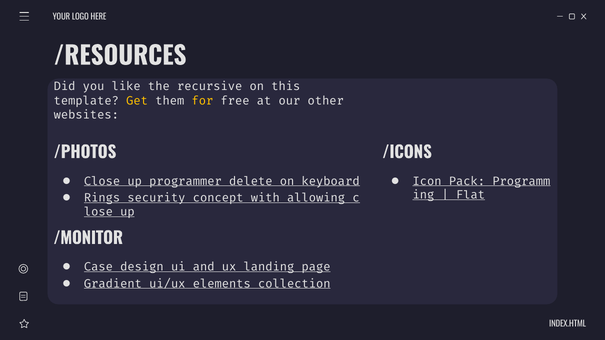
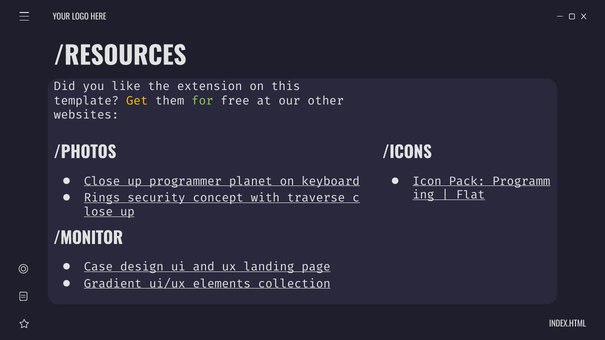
recursive: recursive -> extension
for colour: yellow -> light green
delete: delete -> planet
allowing: allowing -> traverse
